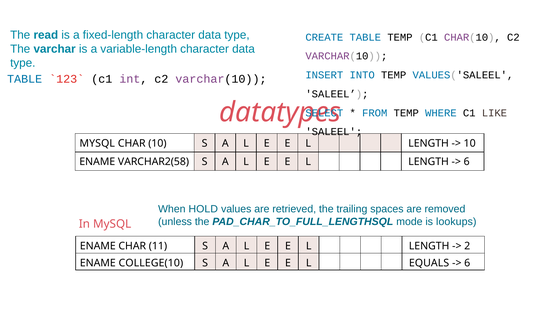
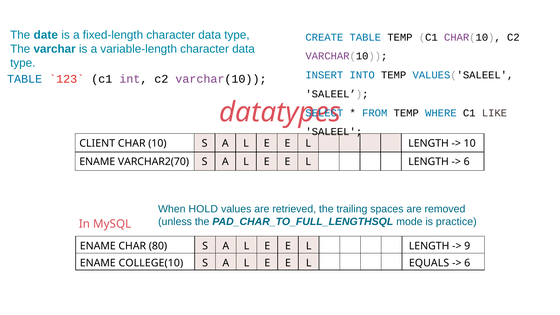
read: read -> date
MYSQL at (97, 143): MYSQL -> CLIENT
VARCHAR2(58: VARCHAR2(58 -> VARCHAR2(70
lookups: lookups -> practice
11: 11 -> 80
2: 2 -> 9
